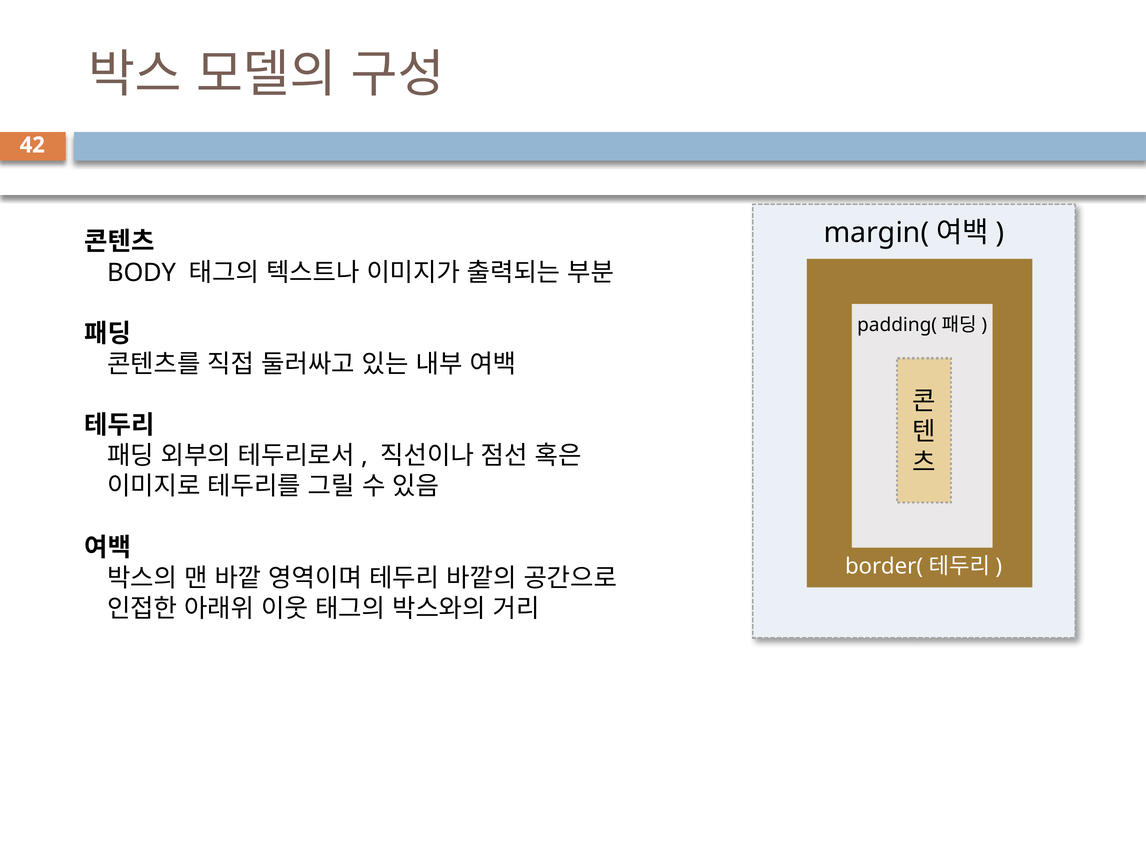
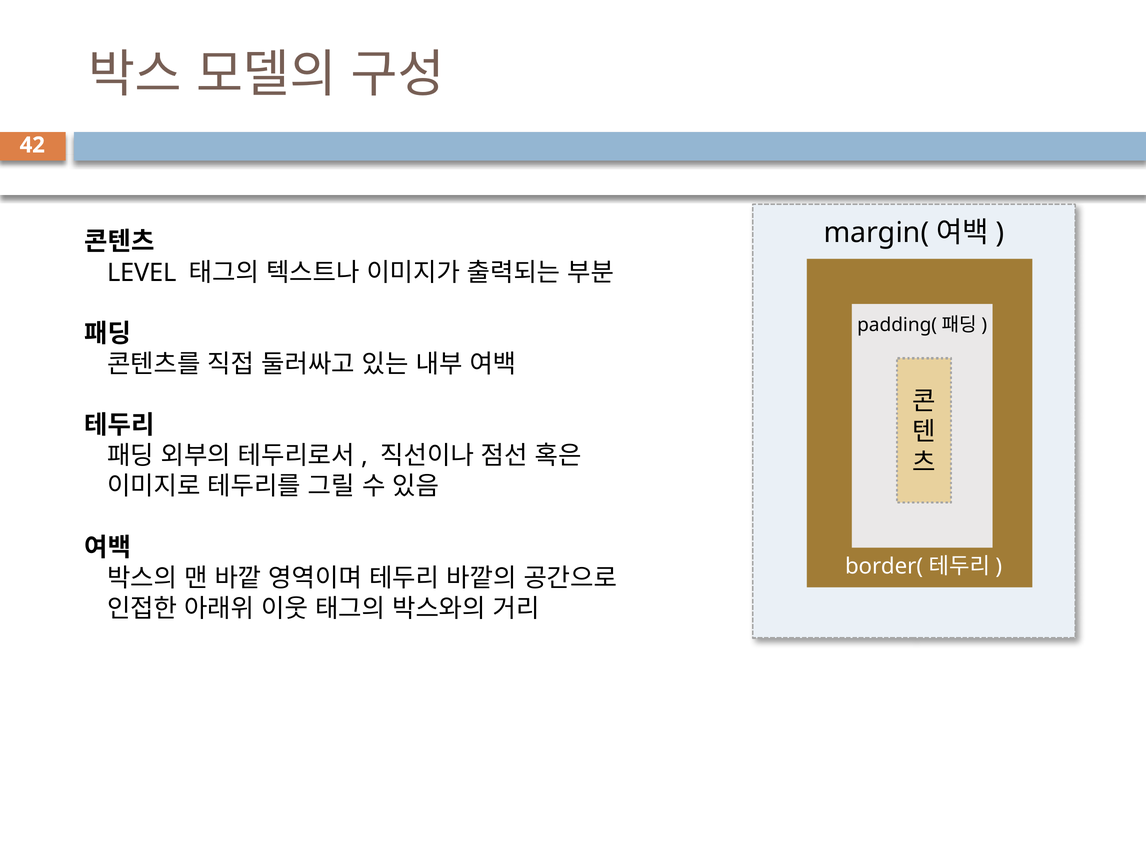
BODY: BODY -> LEVEL
